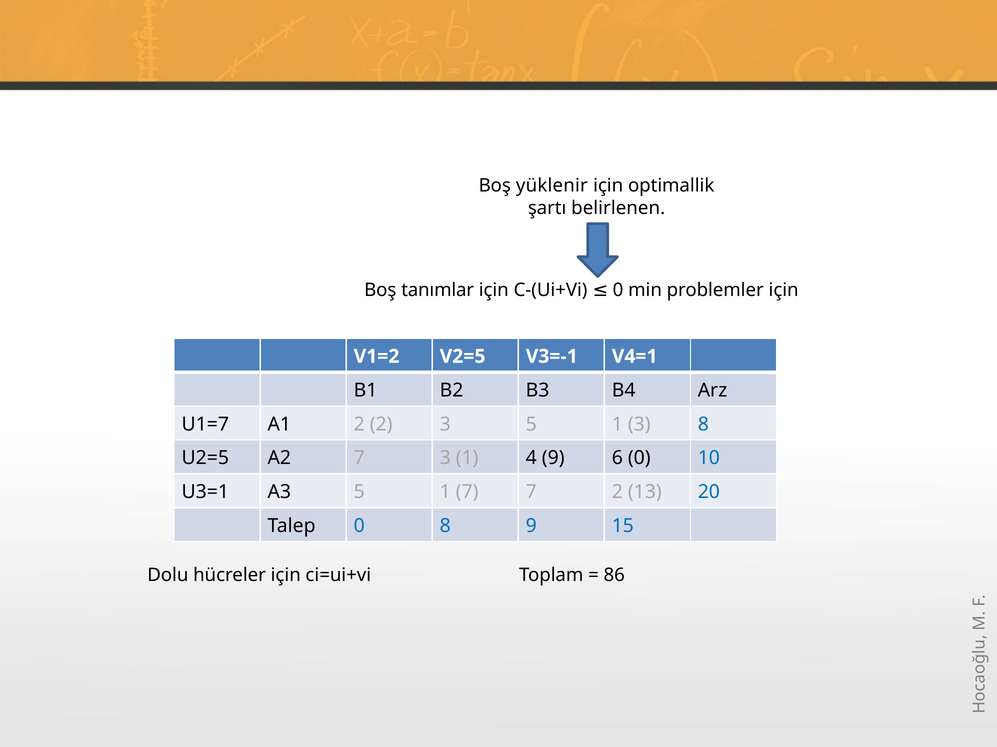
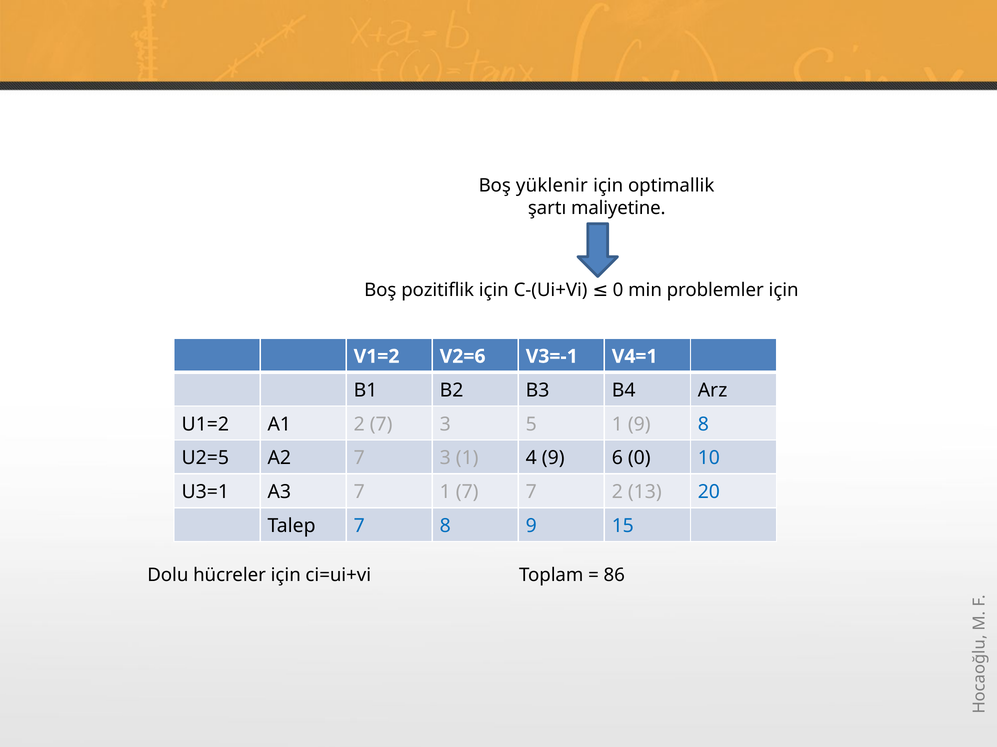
belirlenen: belirlenen -> maliyetine
tanımlar: tanımlar -> pozitiflik
V2=5: V2=5 -> V2=6
U1=7: U1=7 -> U1=2
2 2: 2 -> 7
1 3: 3 -> 9
A3 5: 5 -> 7
Talep 0: 0 -> 7
